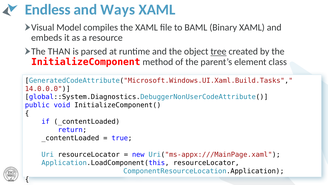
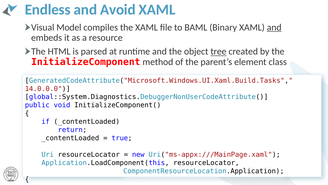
Ways: Ways -> Avoid
and at (274, 27) underline: none -> present
THAN: THAN -> HTML
